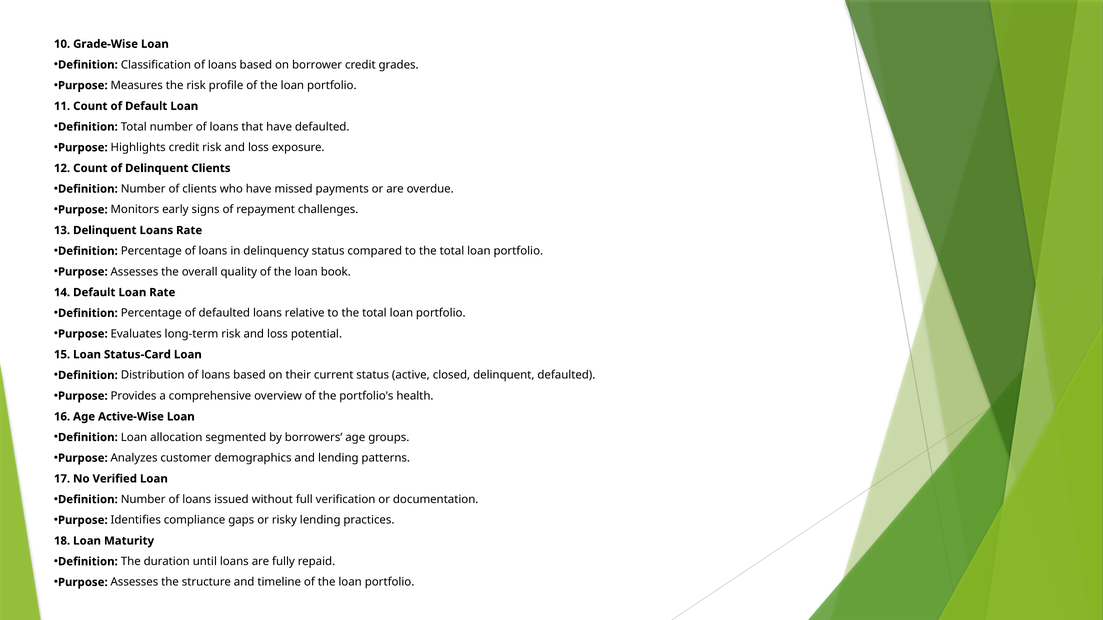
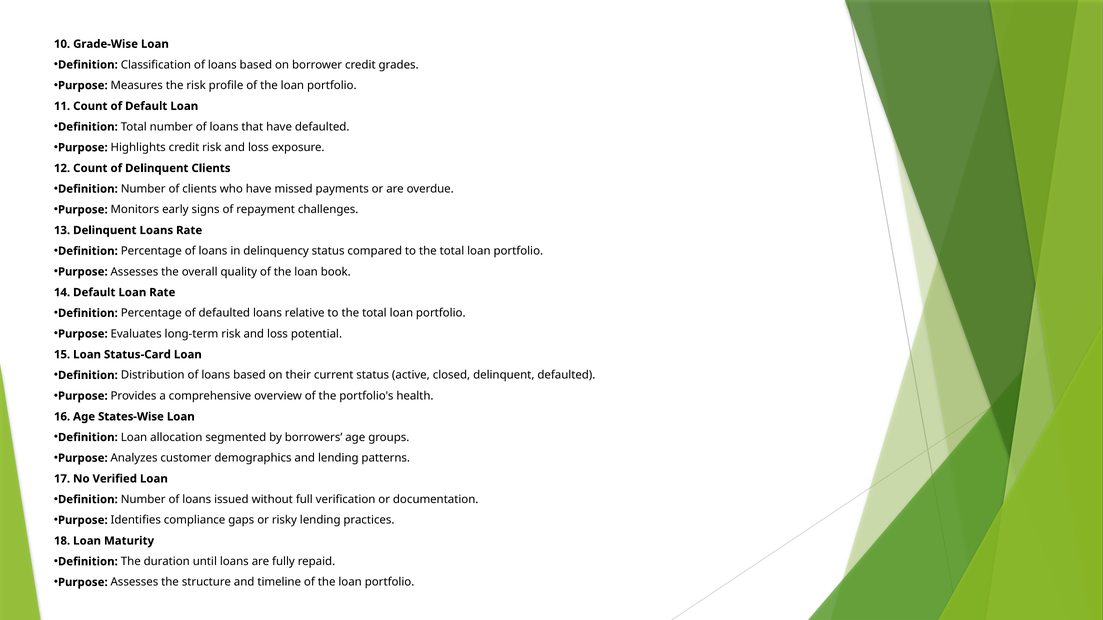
Active-Wise: Active-Wise -> States-Wise
